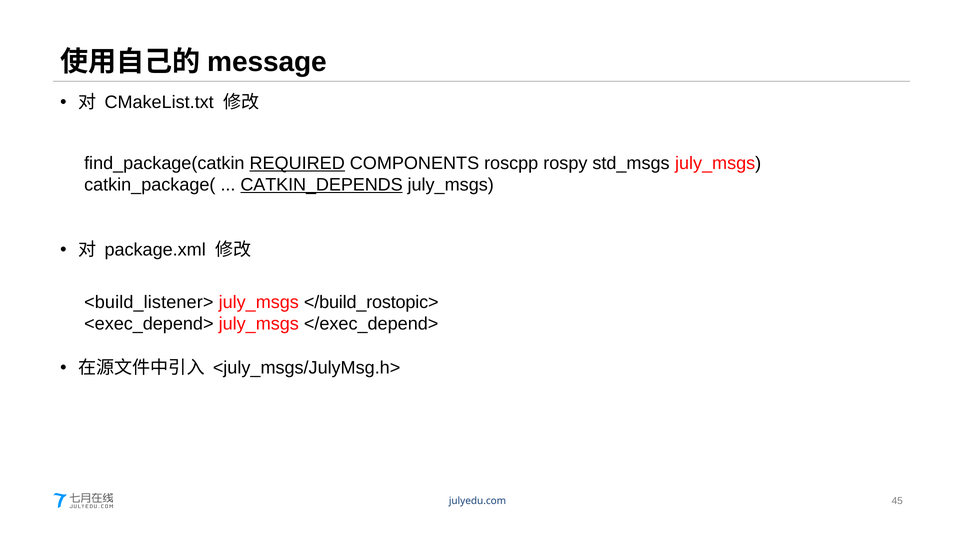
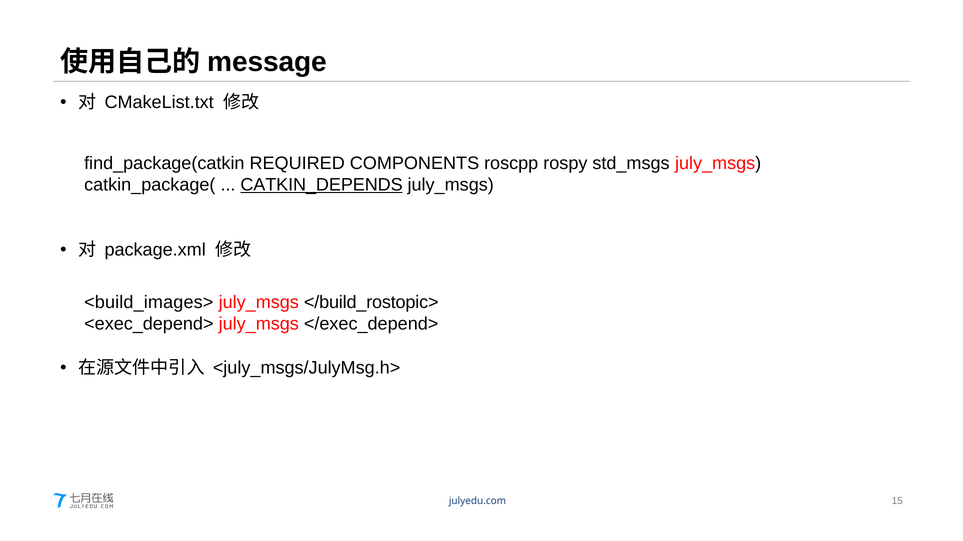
REQUIRED underline: present -> none
<build_listener>: <build_listener> -> <build_images>
45: 45 -> 15
